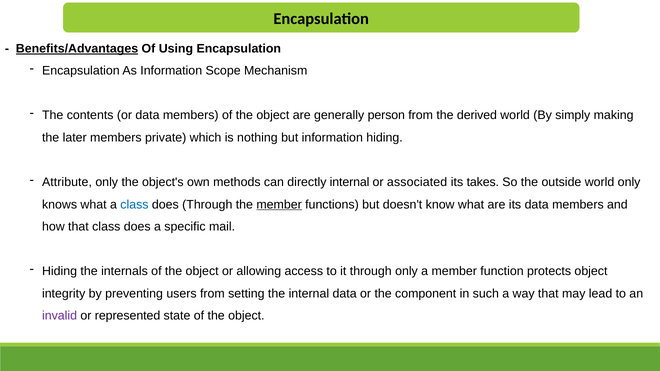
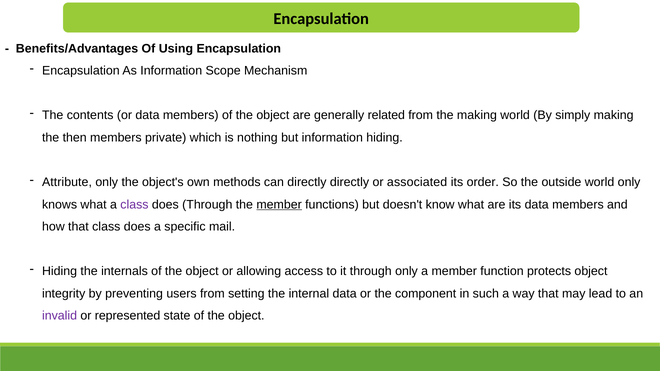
Benefits/Advantages underline: present -> none
person: person -> related
the derived: derived -> making
later: later -> then
directly internal: internal -> directly
takes: takes -> order
class at (134, 205) colour: blue -> purple
